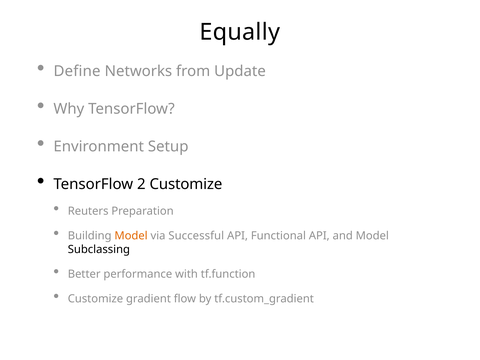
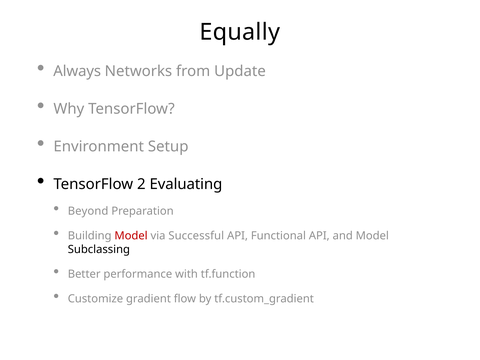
Define: Define -> Always
2 Customize: Customize -> Evaluating
Reuters: Reuters -> Beyond
Model at (131, 236) colour: orange -> red
